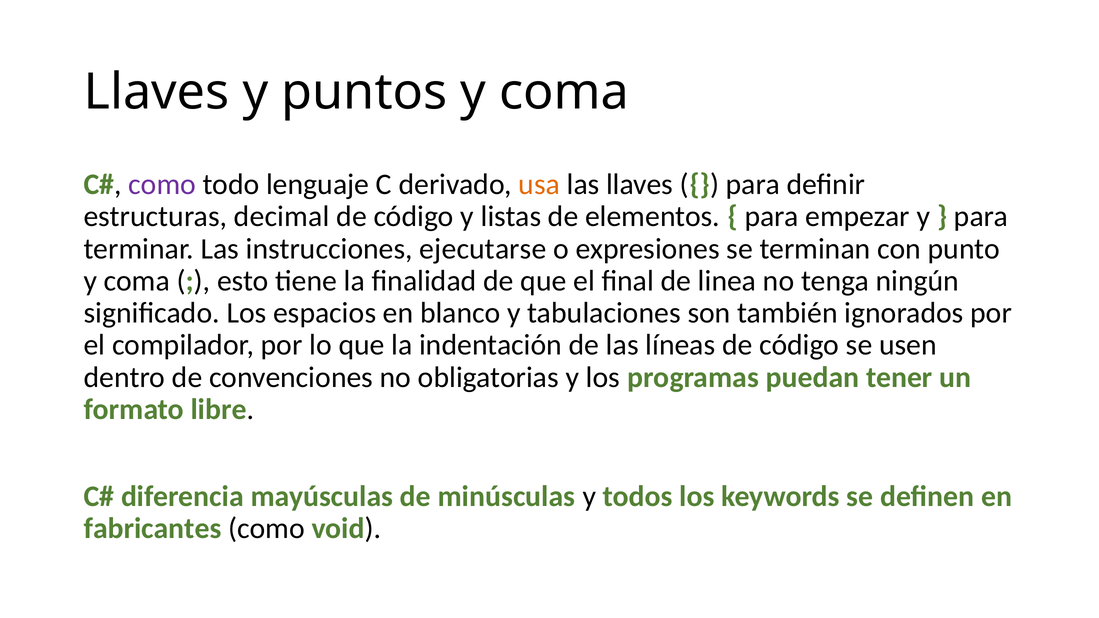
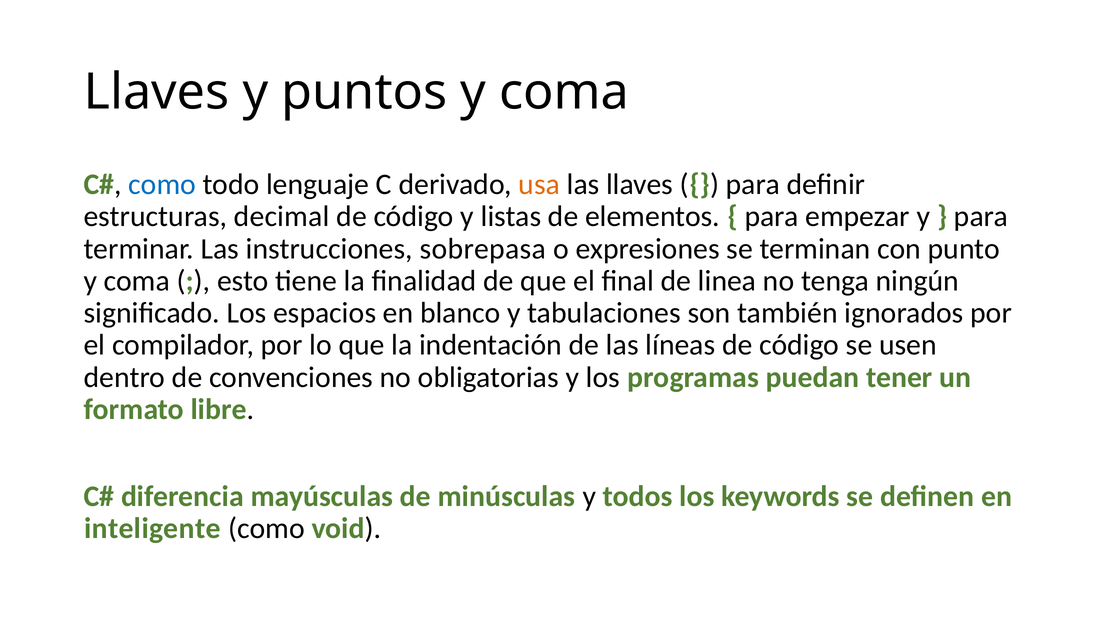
como at (162, 185) colour: purple -> blue
ejecutarse: ejecutarse -> sobrepasa
fabricantes: fabricantes -> inteligente
